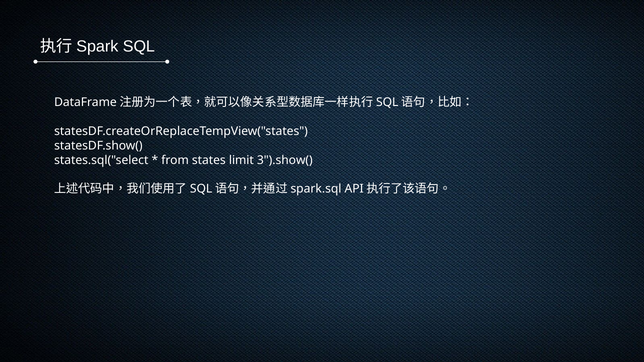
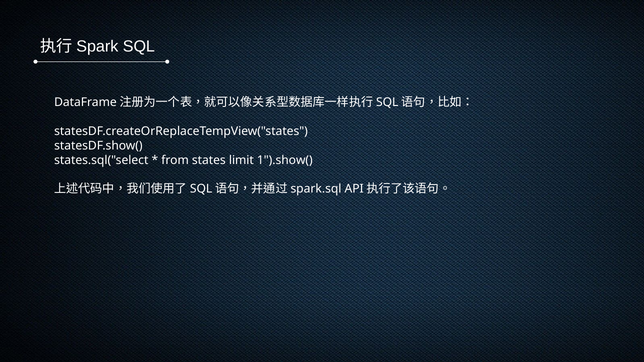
3").show(: 3").show( -> 1").show(
